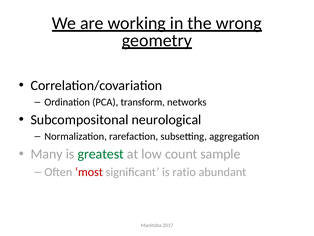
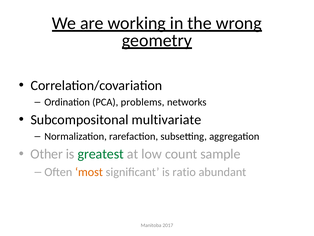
transform: transform -> problems
neurological: neurological -> multivariate
Many: Many -> Other
most colour: red -> orange
